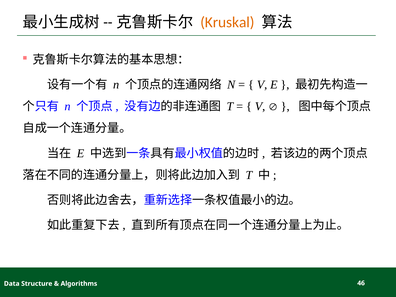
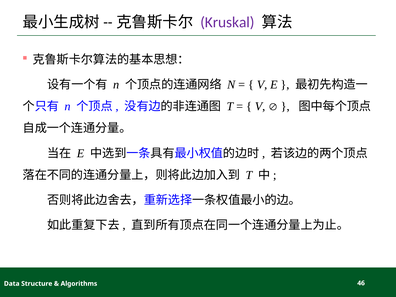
Kruskal colour: orange -> purple
